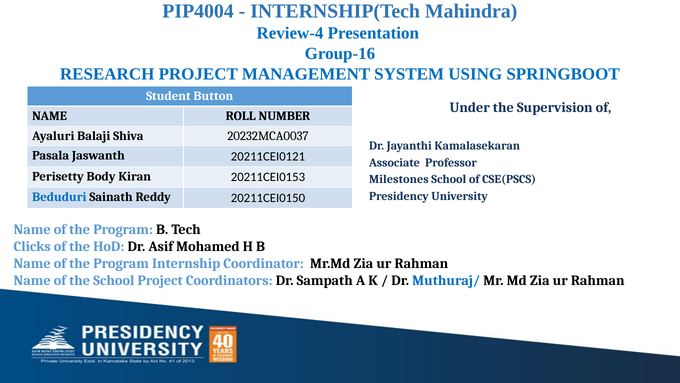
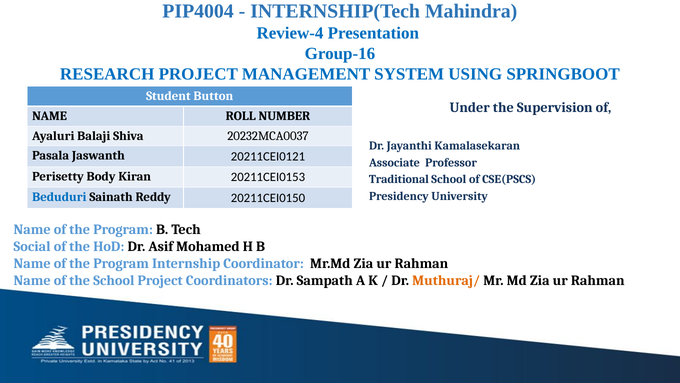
Milestones: Milestones -> Traditional
Clicks: Clicks -> Social
Muthuraj/ colour: blue -> orange
